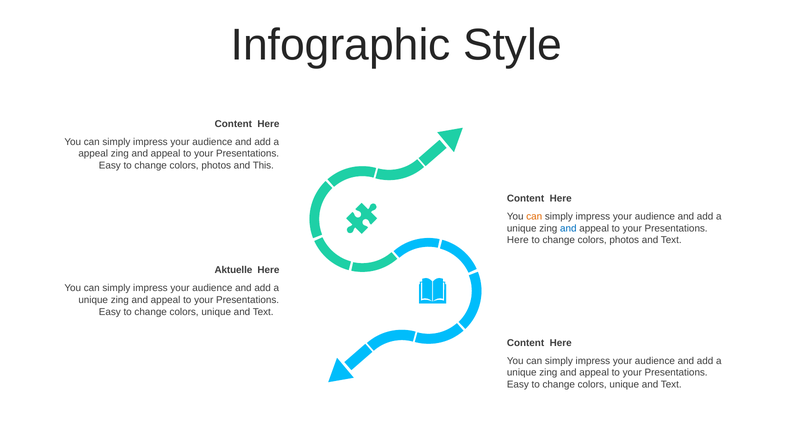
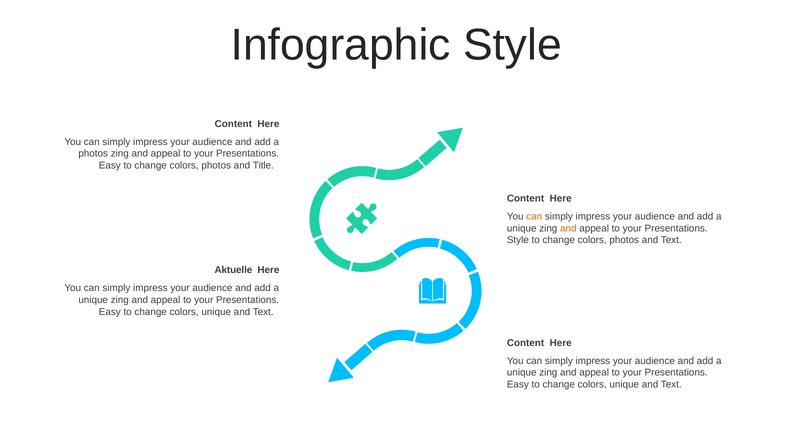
appeal at (93, 154): appeal -> photos
This: This -> Title
and at (568, 228) colour: blue -> orange
Here at (518, 240): Here -> Style
